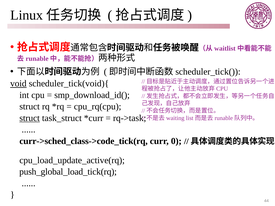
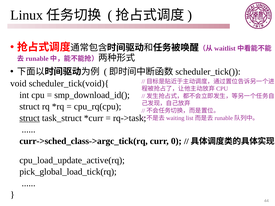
void underline: present -> none
curr->sched_class->code_tick(rq: curr->sched_class->code_tick(rq -> curr->sched_class->argc_tick(rq
push_global_load_tick(rq: push_global_load_tick(rq -> pick_global_load_tick(rq
